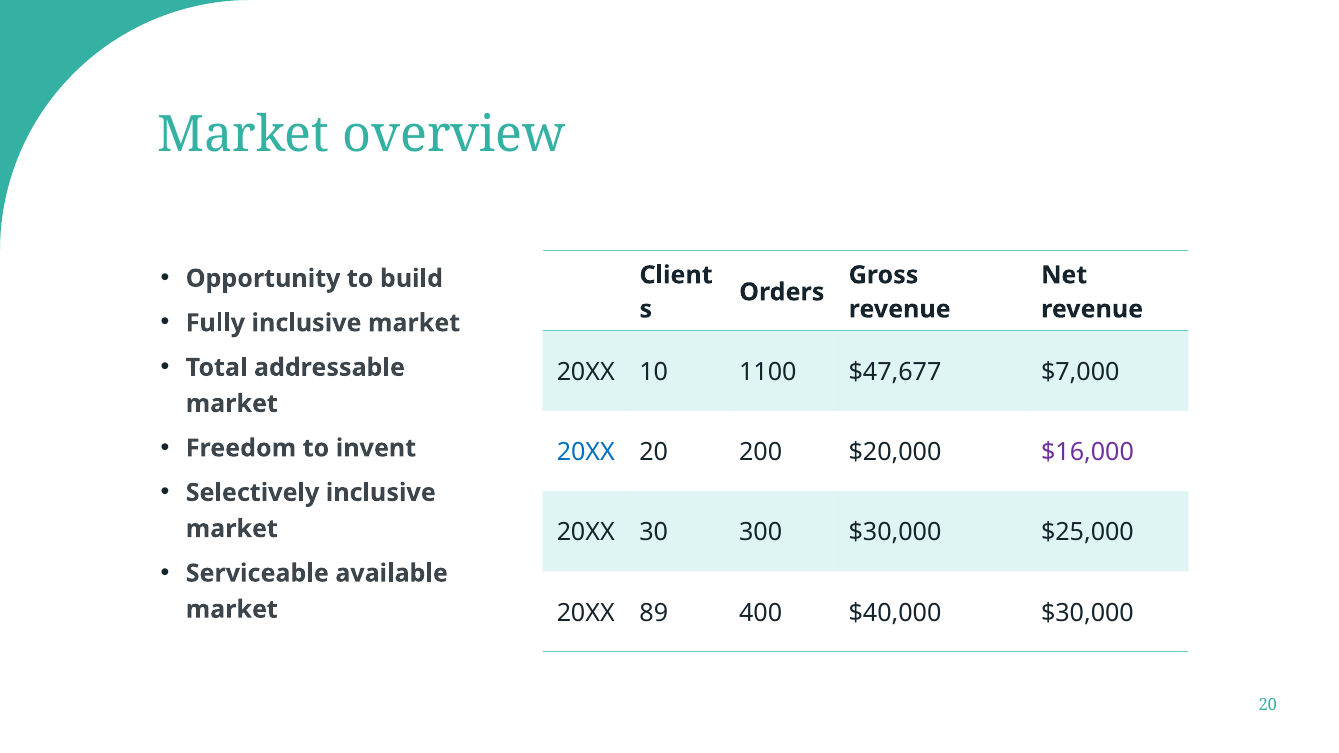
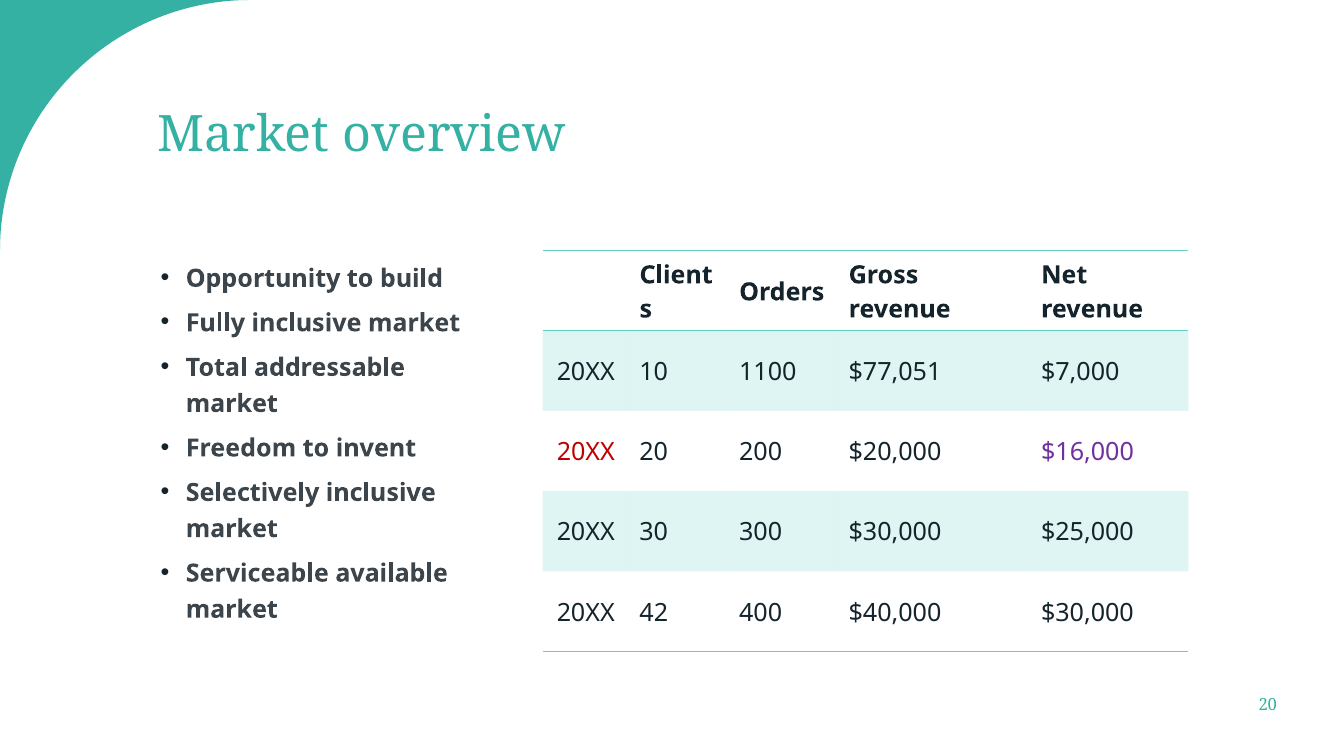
$47,677: $47,677 -> $77,051
20XX at (586, 453) colour: blue -> red
89: 89 -> 42
